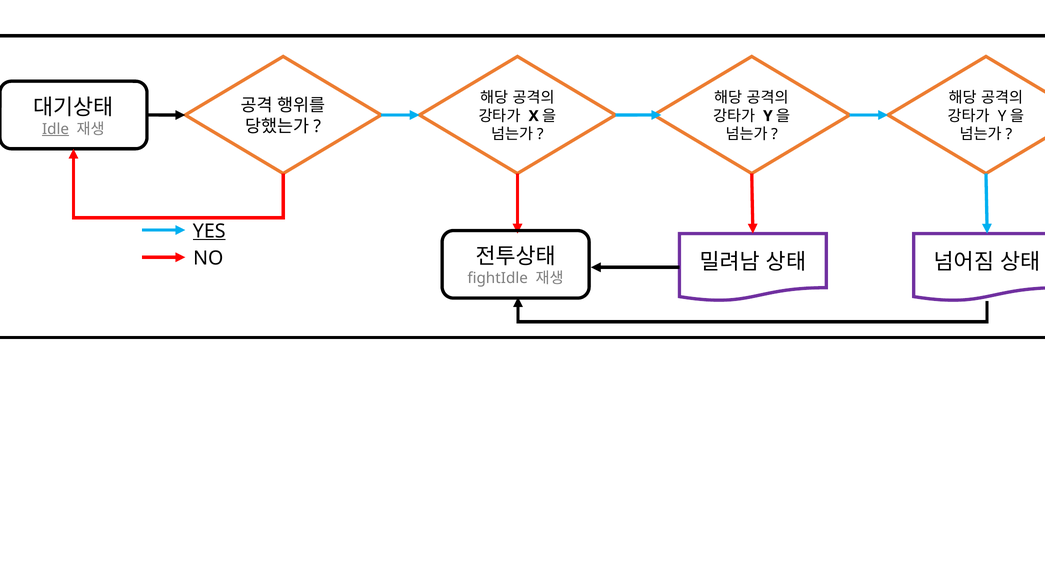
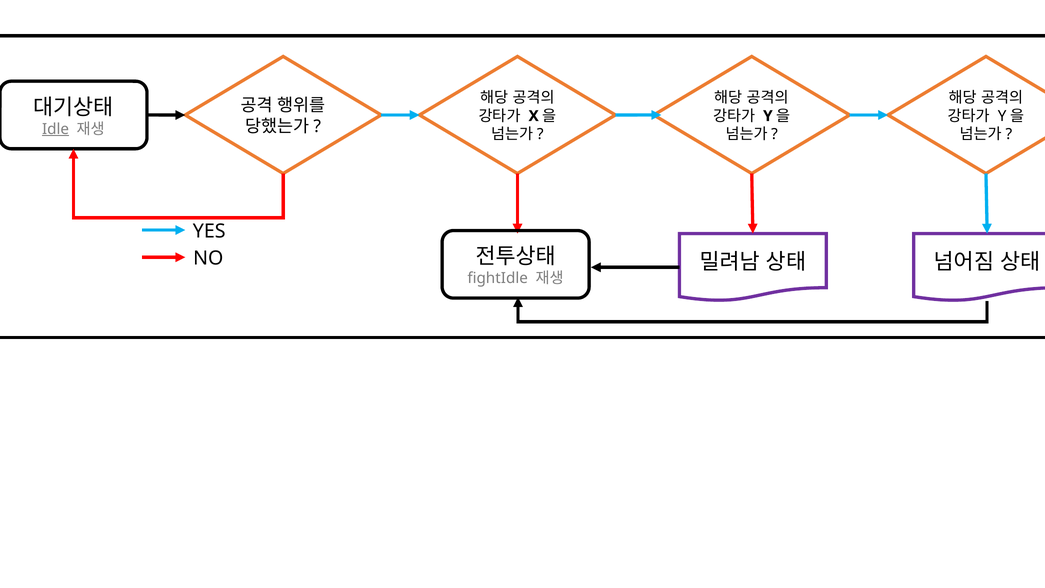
YES underline: present -> none
